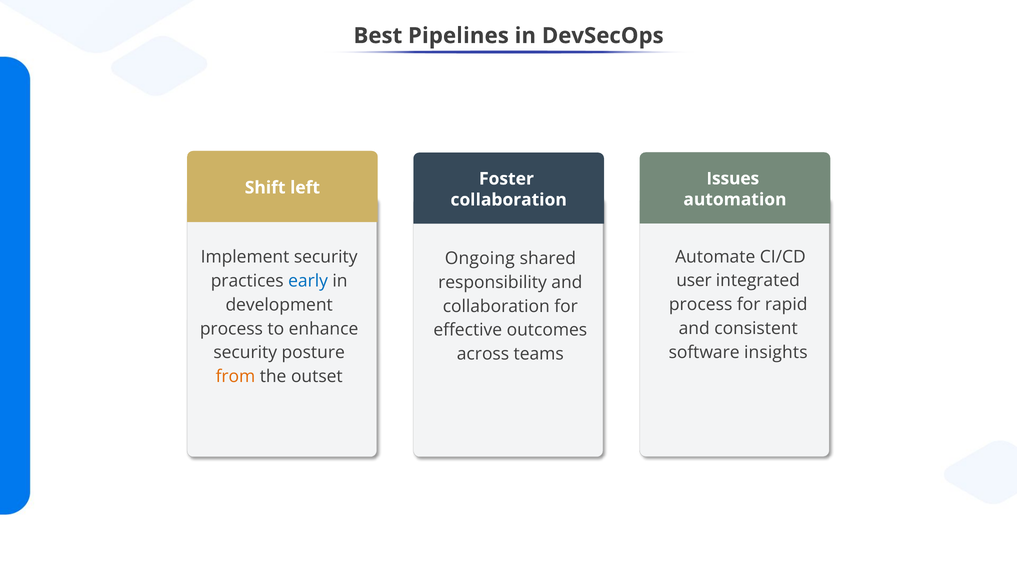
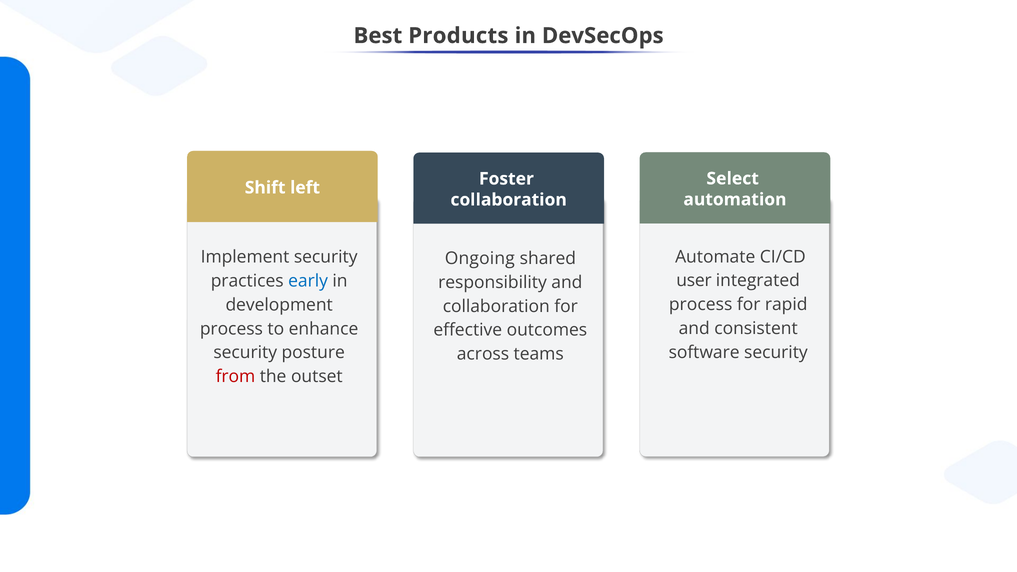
Pipelines: Pipelines -> Products
Issues: Issues -> Select
software insights: insights -> security
from colour: orange -> red
